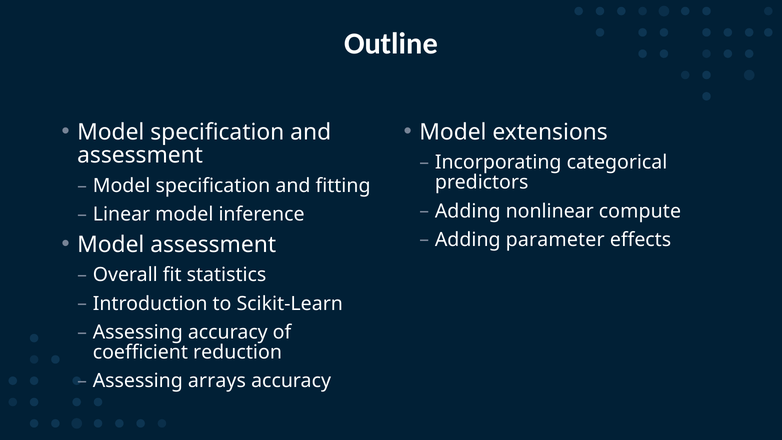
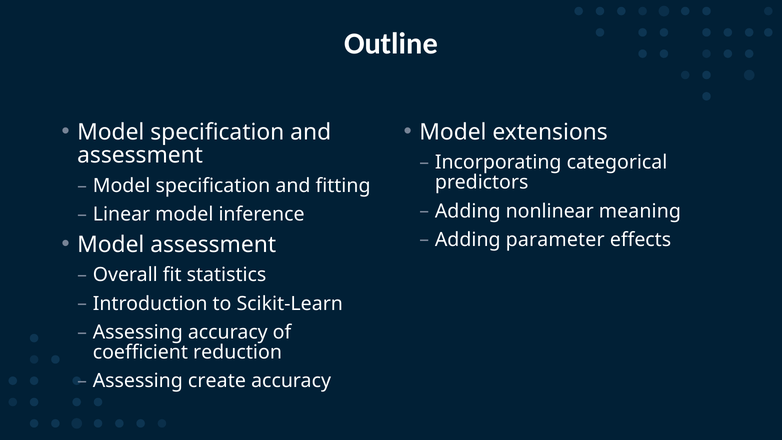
compute: compute -> meaning
arrays: arrays -> create
